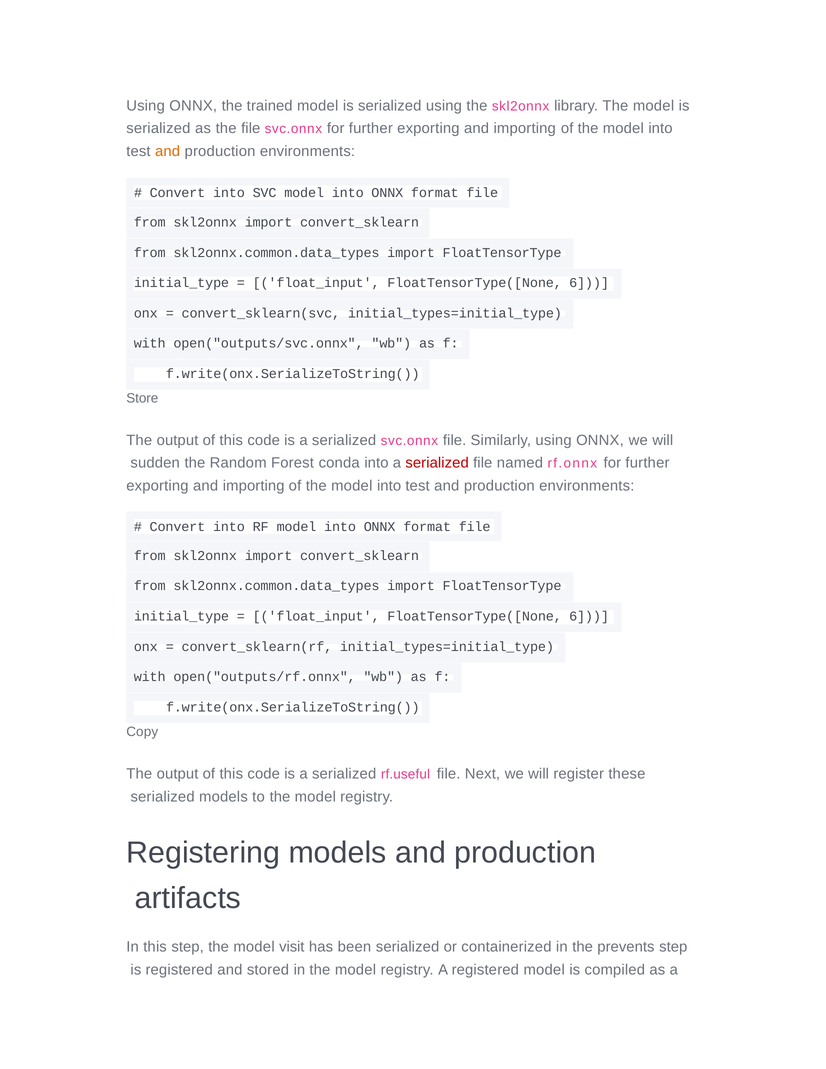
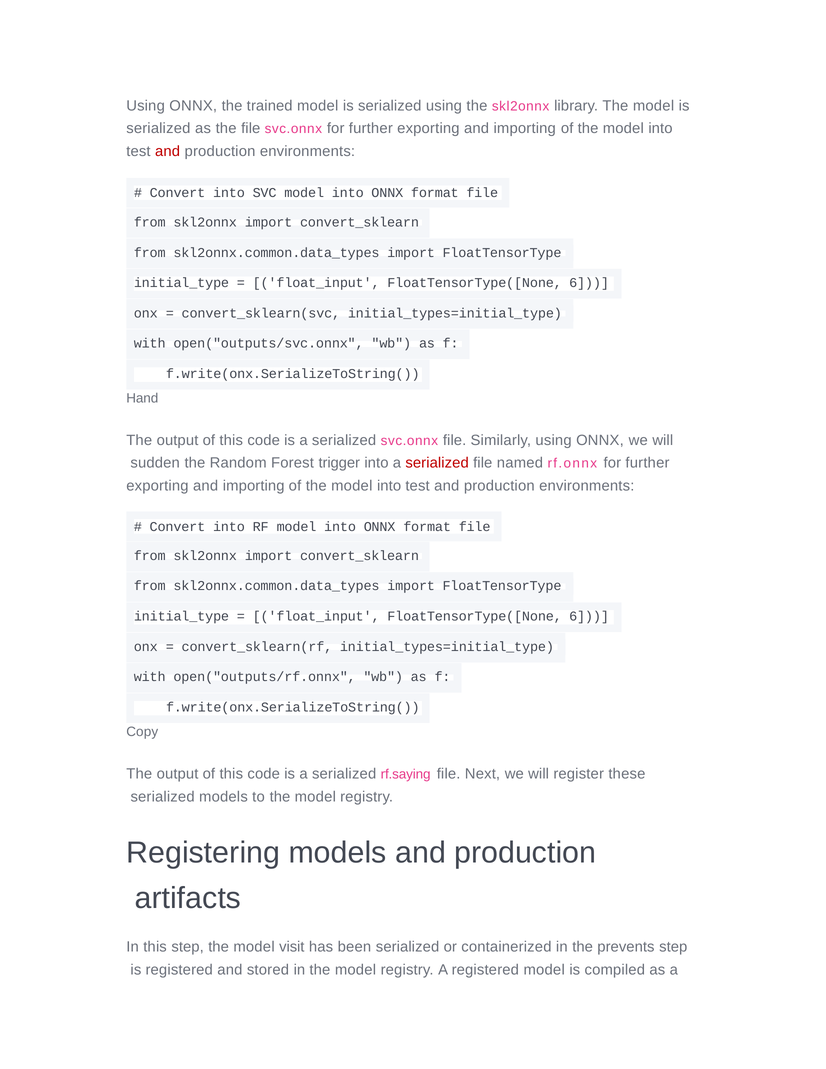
and at (168, 151) colour: orange -> red
Store: Store -> Hand
conda: conda -> trigger
rf.useful: rf.useful -> rf.saying
